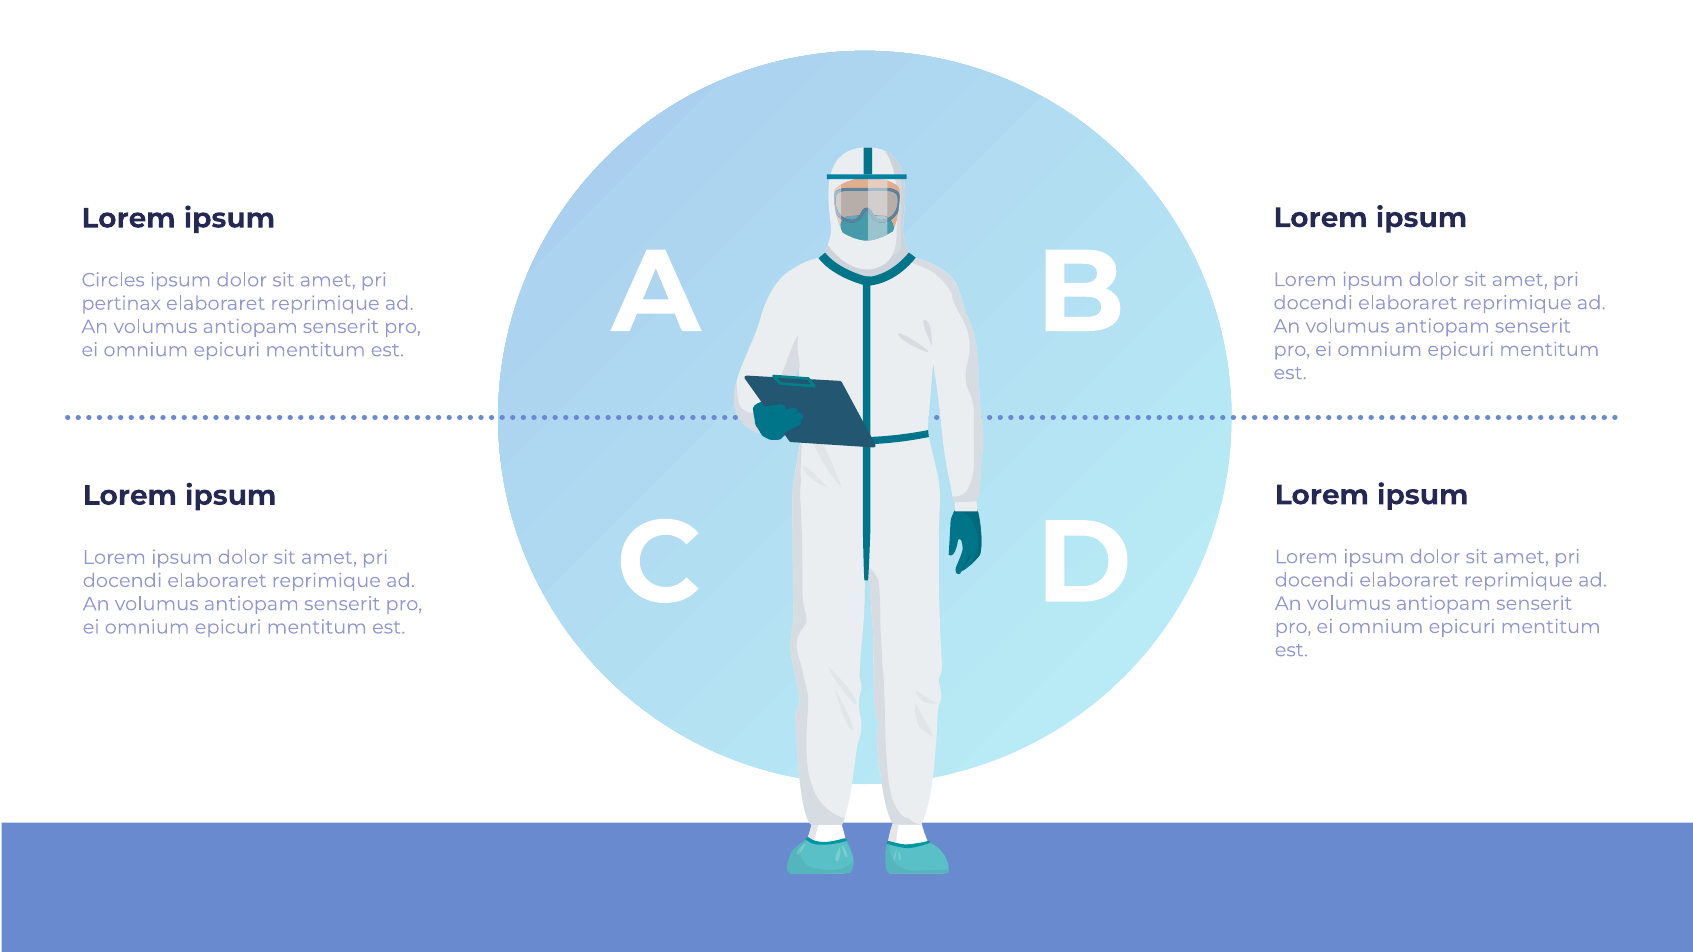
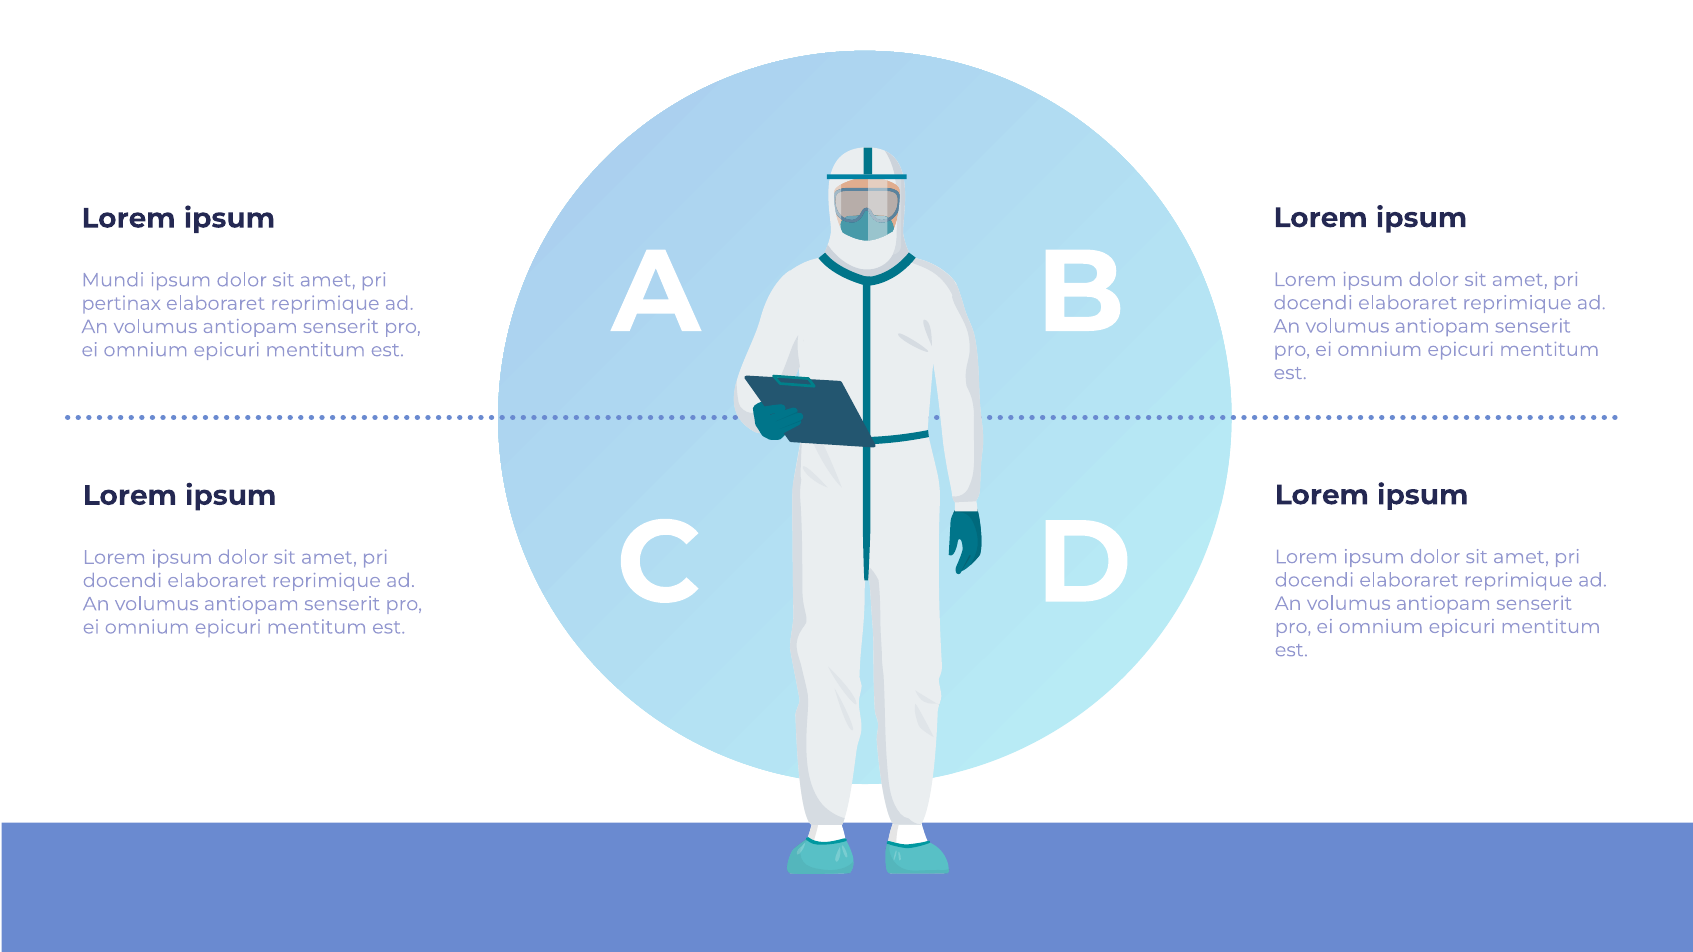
Circles: Circles -> Mundi
